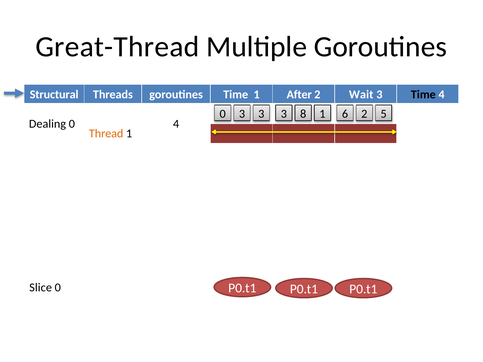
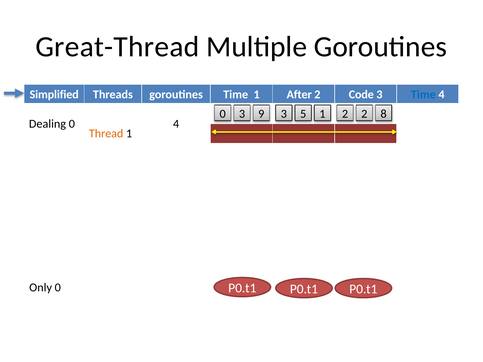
Structural: Structural -> Simplified
Wait: Wait -> Code
Time at (423, 94) colour: black -> blue
0 3 3: 3 -> 9
8: 8 -> 5
1 6: 6 -> 2
5: 5 -> 8
Slice: Slice -> Only
